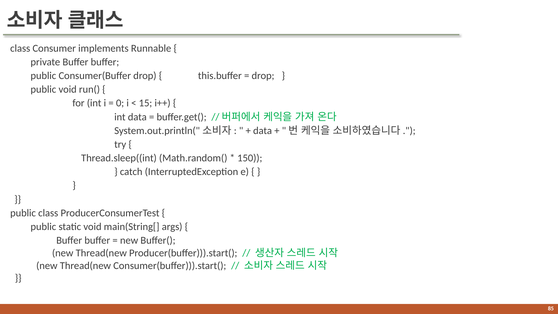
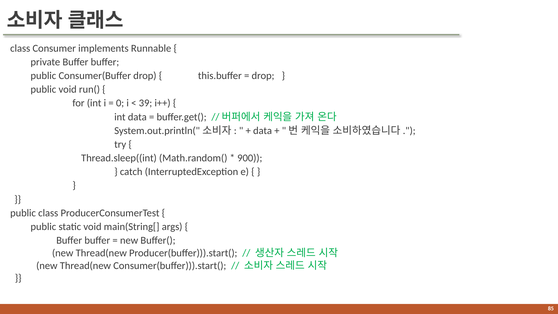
15: 15 -> 39
150: 150 -> 900
